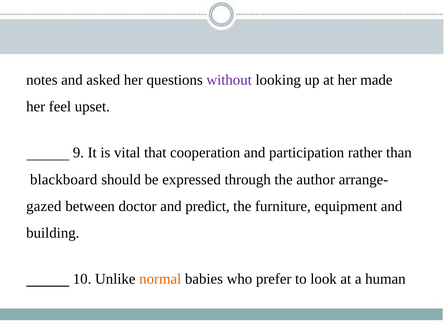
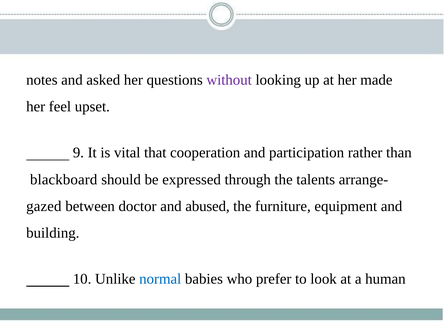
author: author -> talents
predict: predict -> abused
normal colour: orange -> blue
